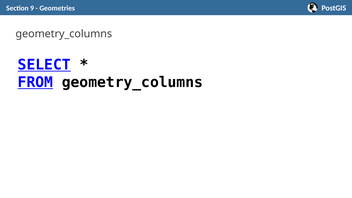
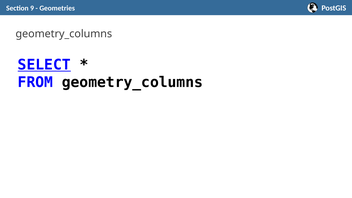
FROM underline: present -> none
